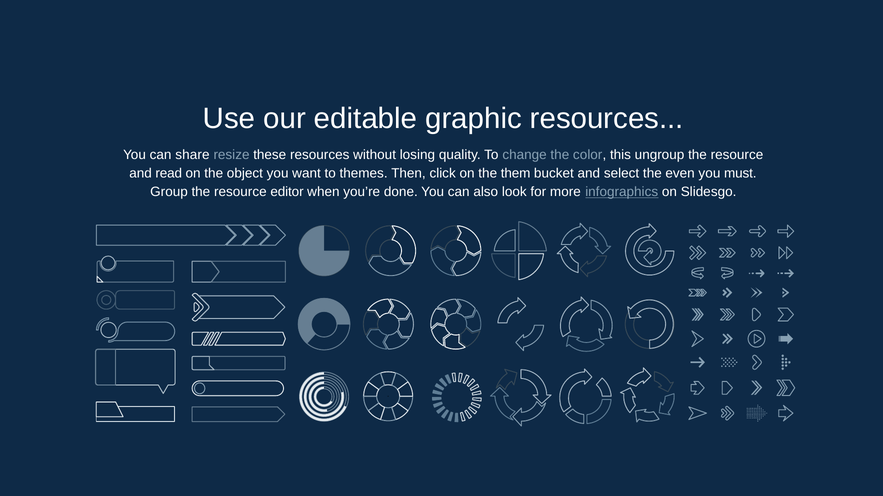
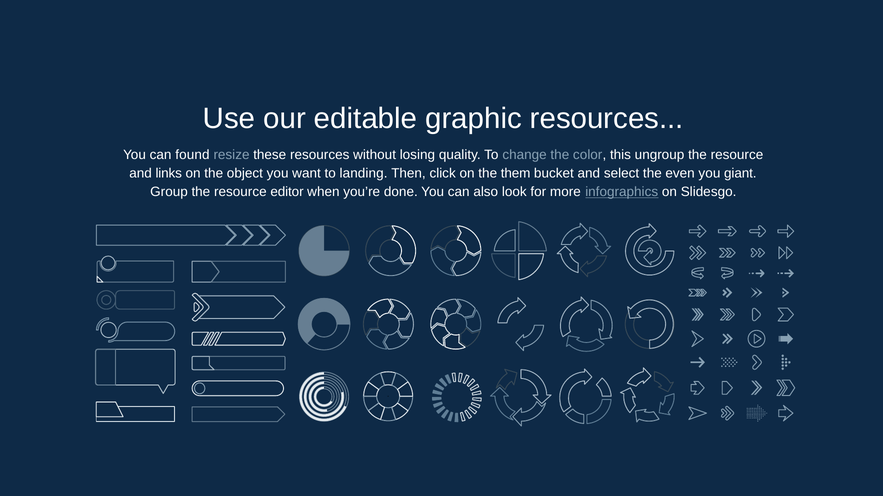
share: share -> found
read: read -> links
themes: themes -> landing
must: must -> giant
